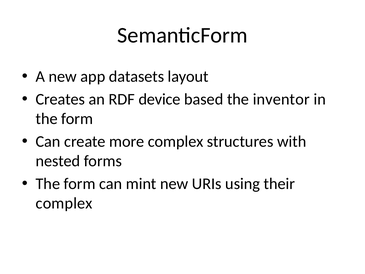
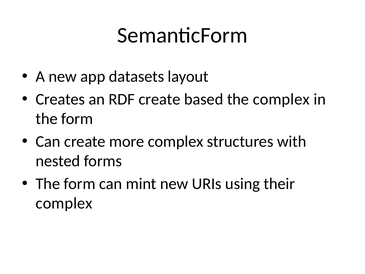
RDF device: device -> create
the inventor: inventor -> complex
